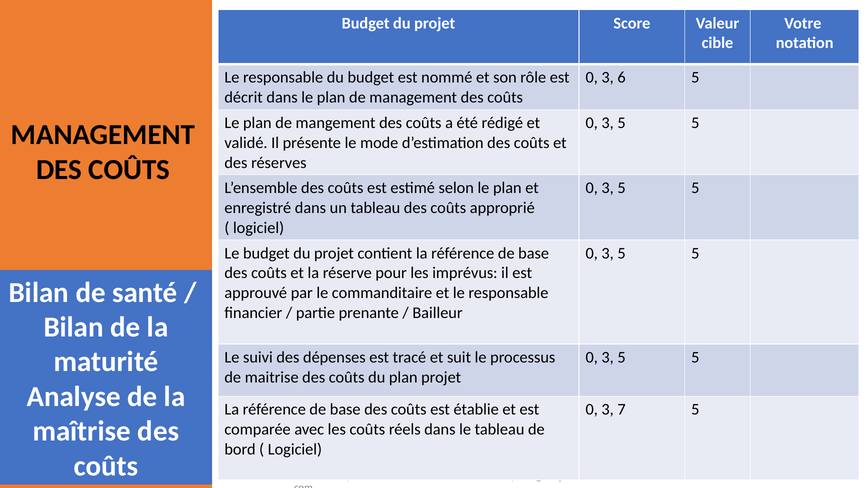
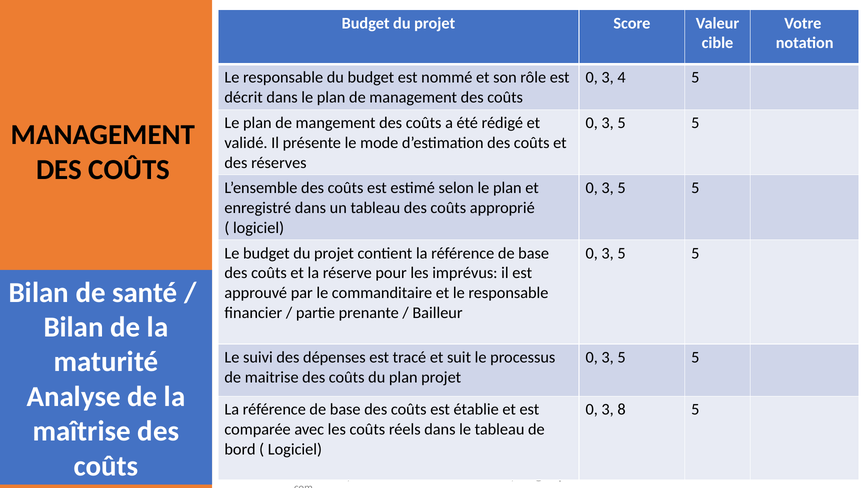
6: 6 -> 4
7: 7 -> 8
